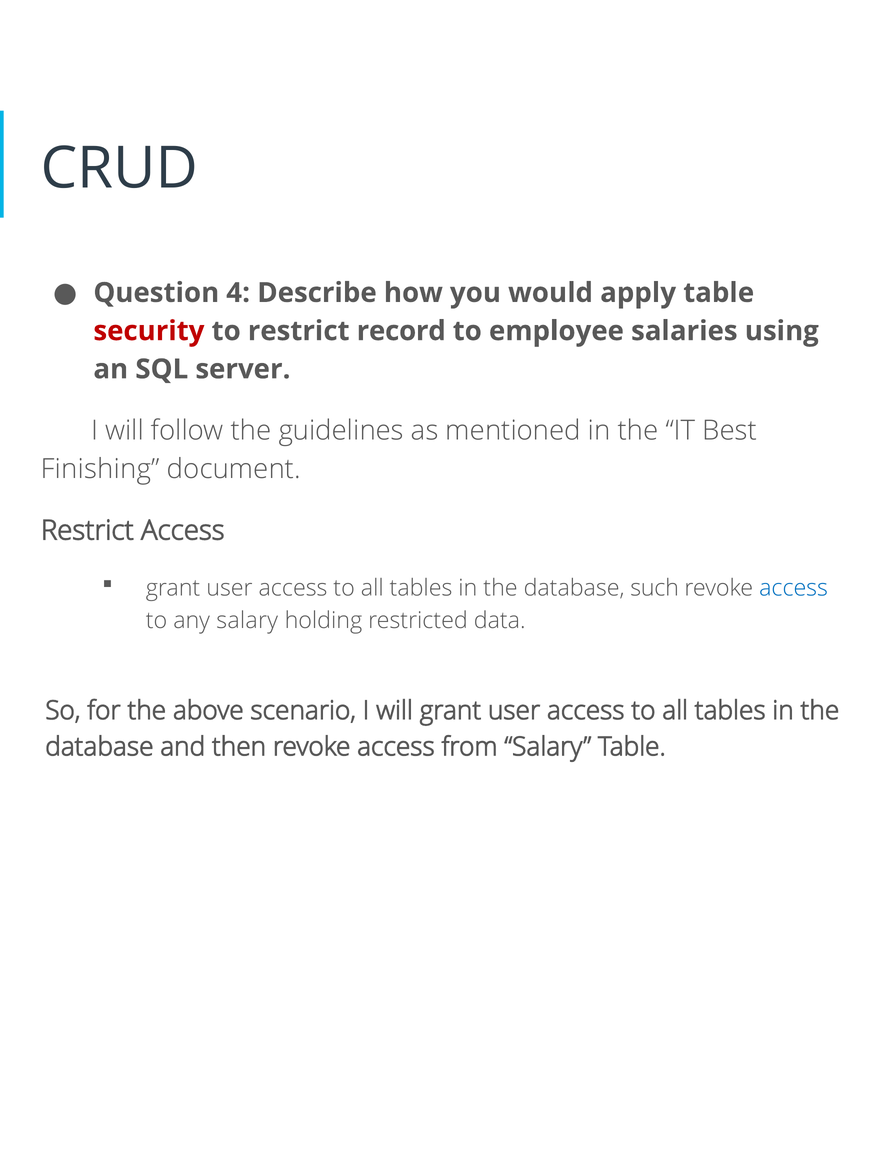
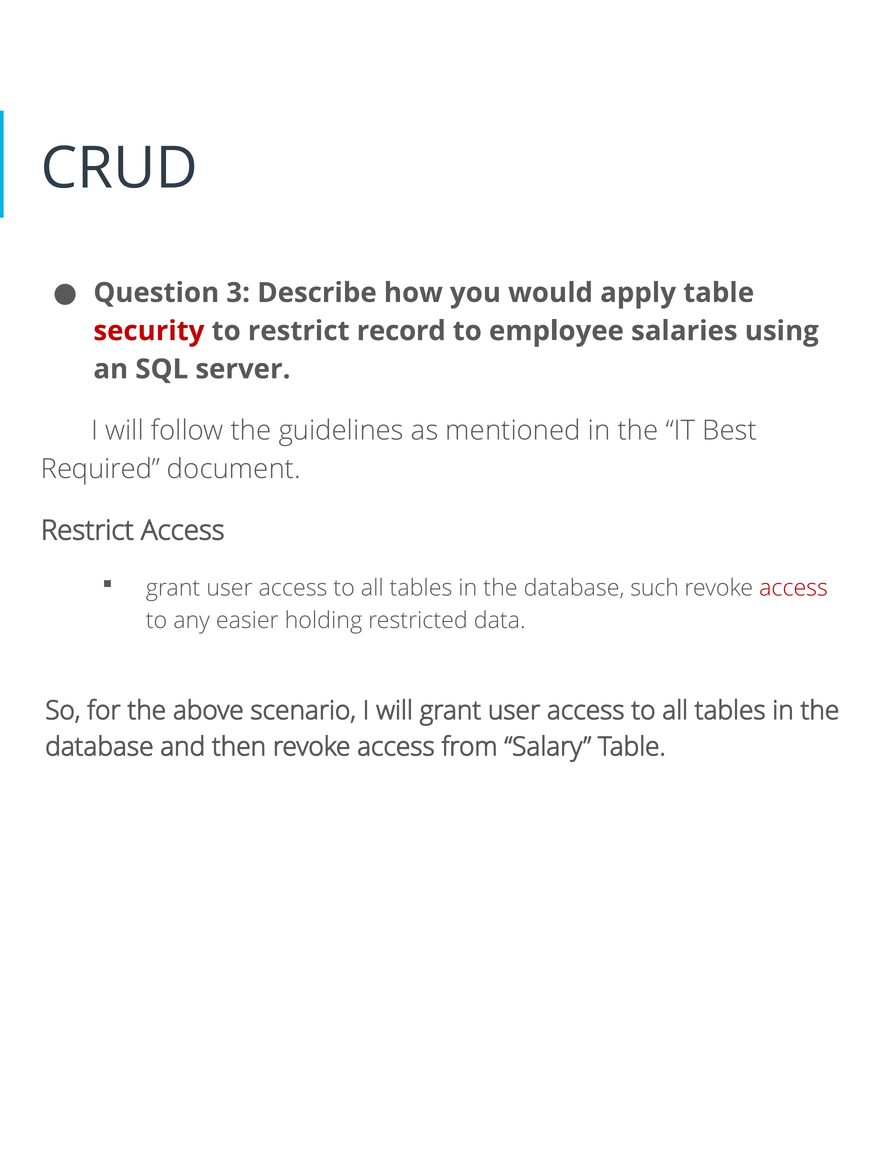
4: 4 -> 3
Finishing: Finishing -> Required
access at (794, 588) colour: blue -> red
any salary: salary -> easier
